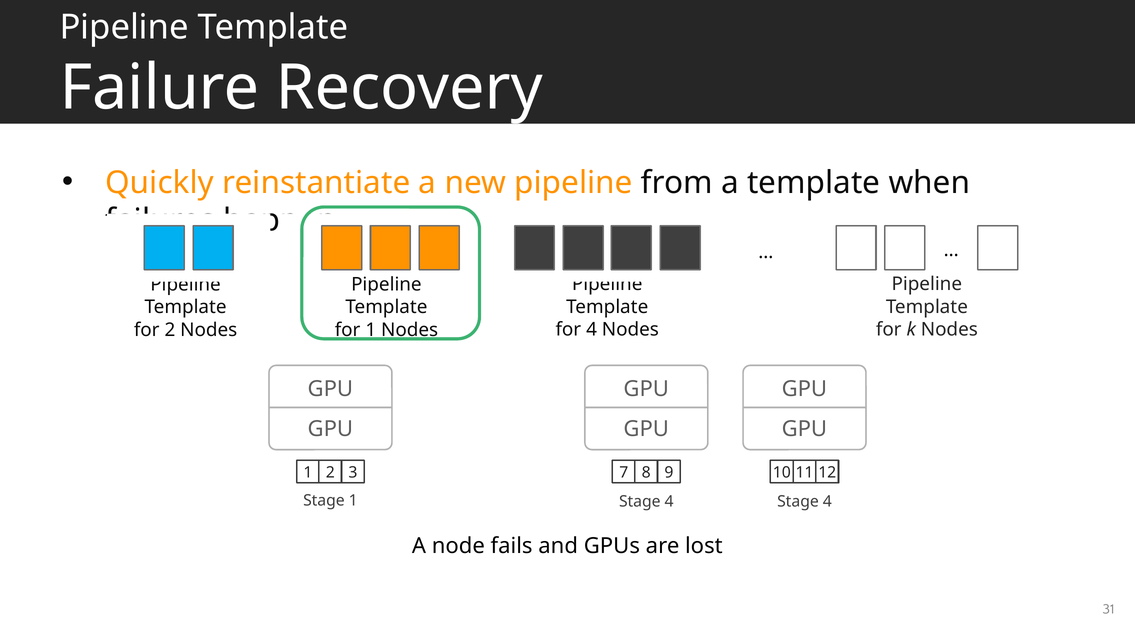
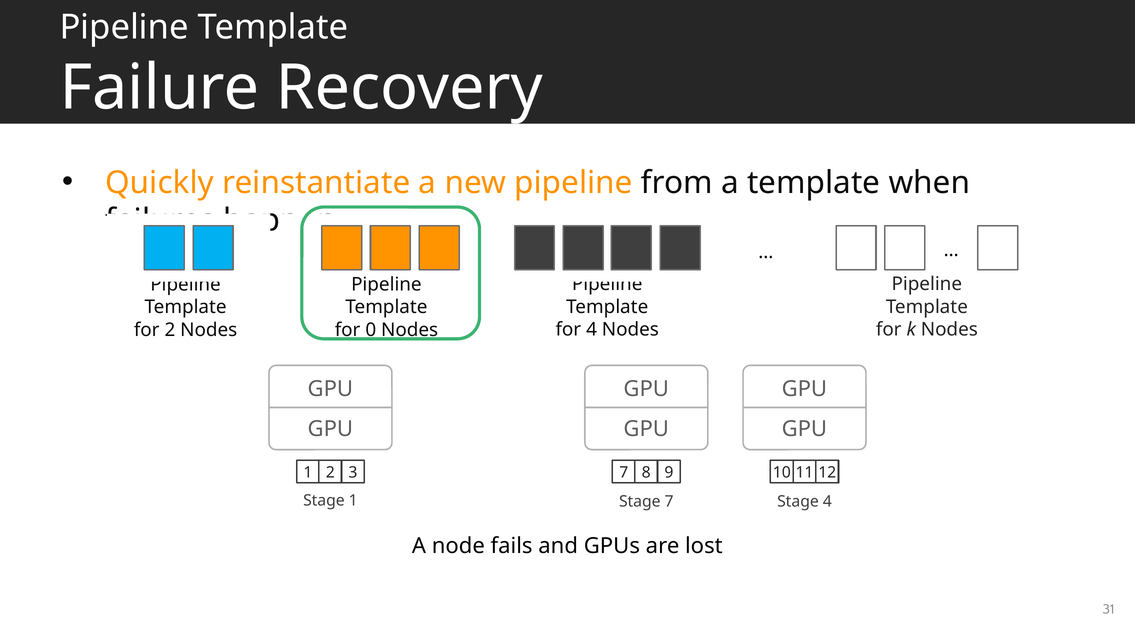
for 1: 1 -> 0
4 at (669, 502): 4 -> 7
